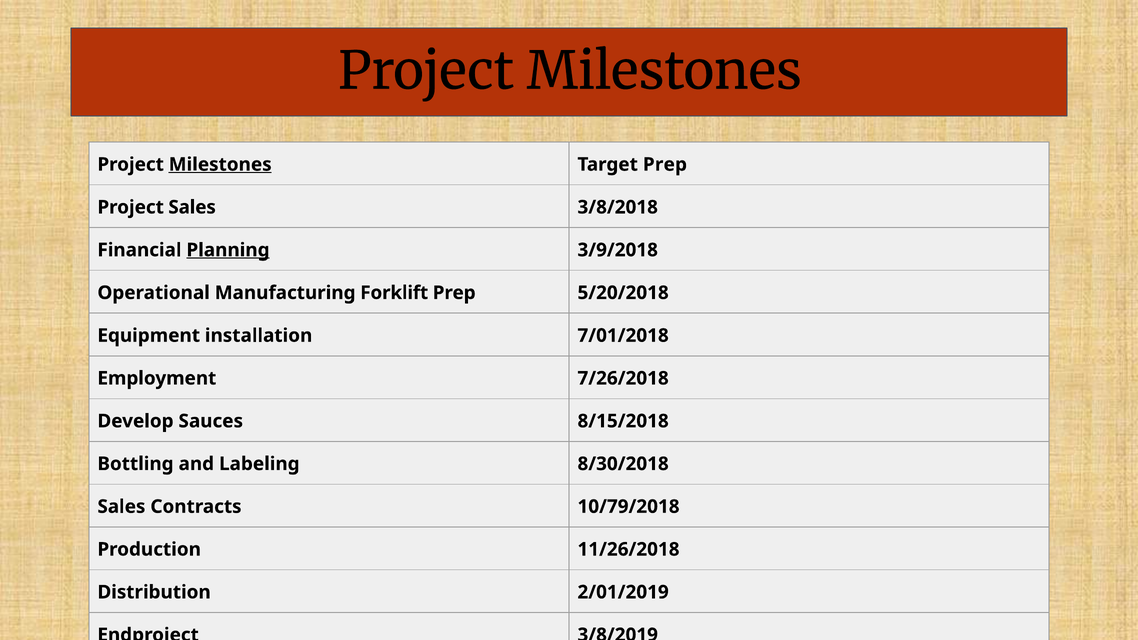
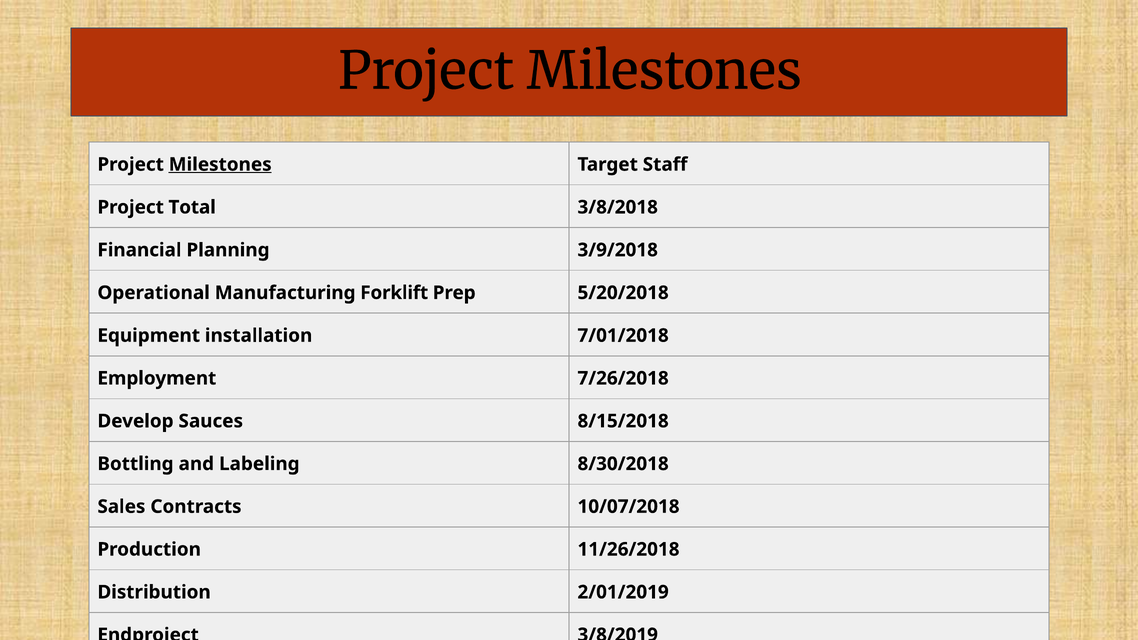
Target Prep: Prep -> Staff
Project Sales: Sales -> Total
Planning underline: present -> none
10/79/2018: 10/79/2018 -> 10/07/2018
